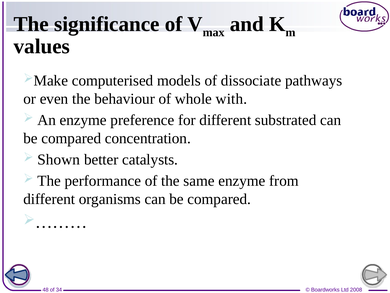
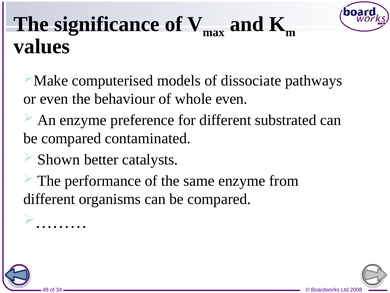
whole with: with -> even
concentration: concentration -> contaminated
